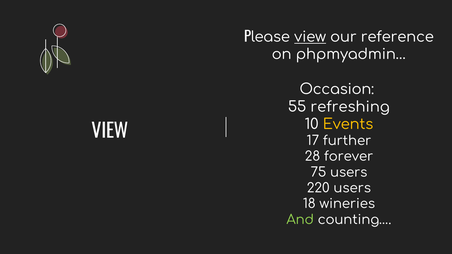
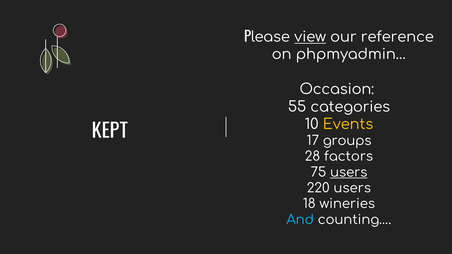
refreshing: refreshing -> categories
VIEW at (110, 131): VIEW -> KEPT
further: further -> groups
forever: forever -> factors
users at (349, 173) underline: none -> present
And colour: light green -> light blue
